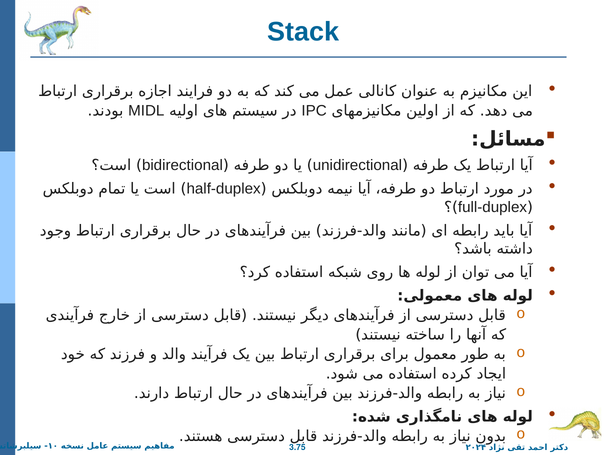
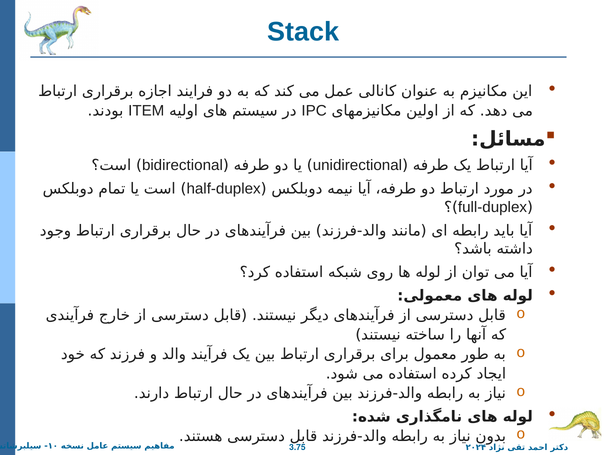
MIDL: MIDL -> ITEM
